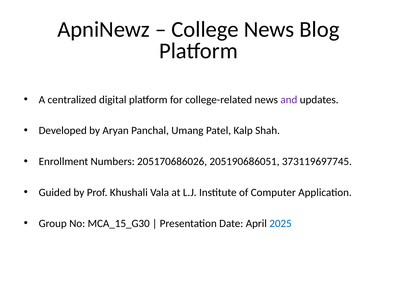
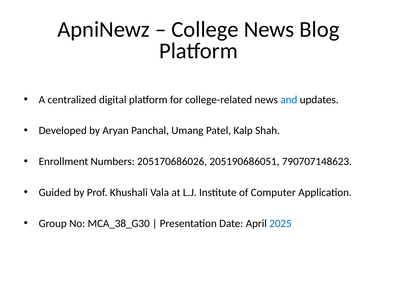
and colour: purple -> blue
373119697745: 373119697745 -> 790707148623
MCA_15_G30: MCA_15_G30 -> MCA_38_G30
